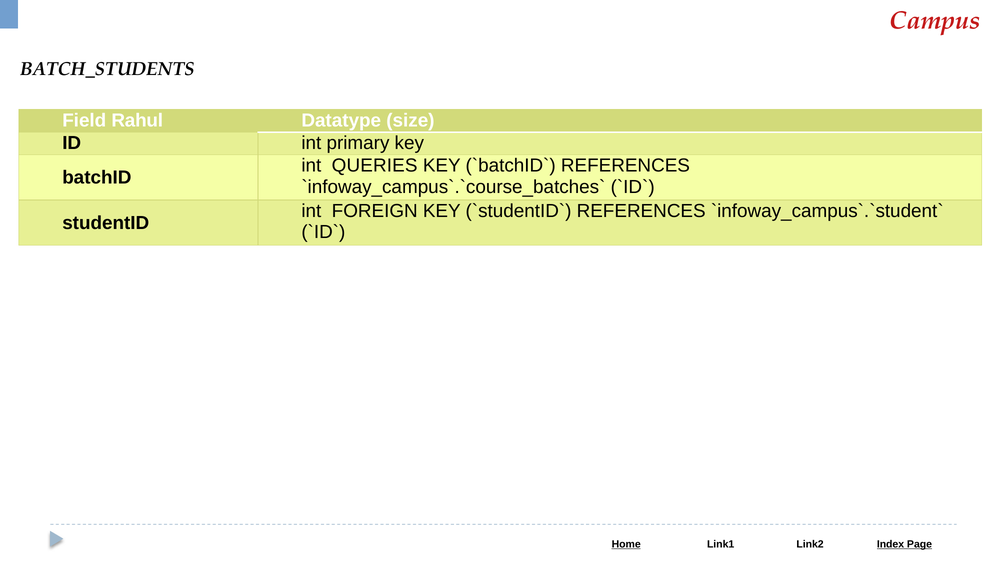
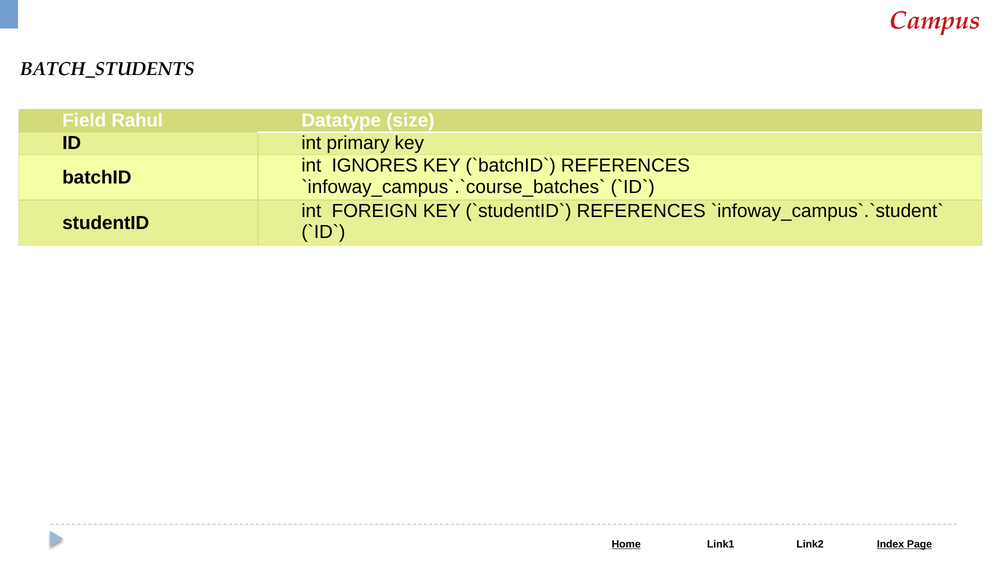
QUERIES: QUERIES -> IGNORES
